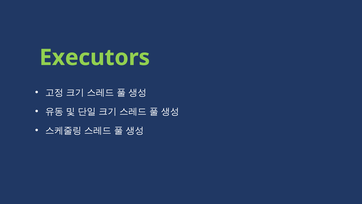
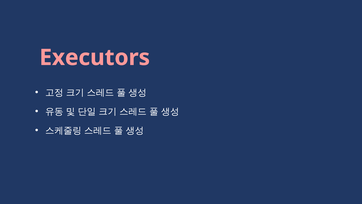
Executors colour: light green -> pink
